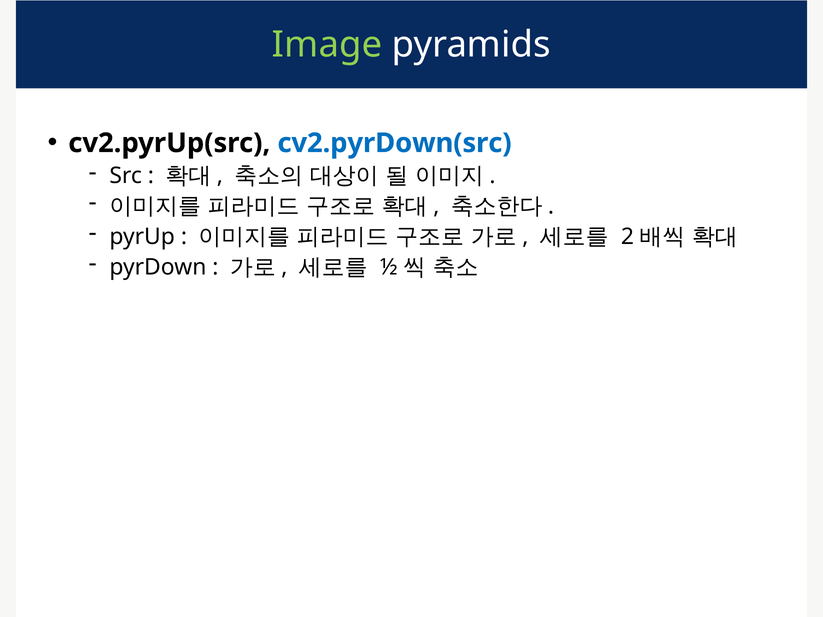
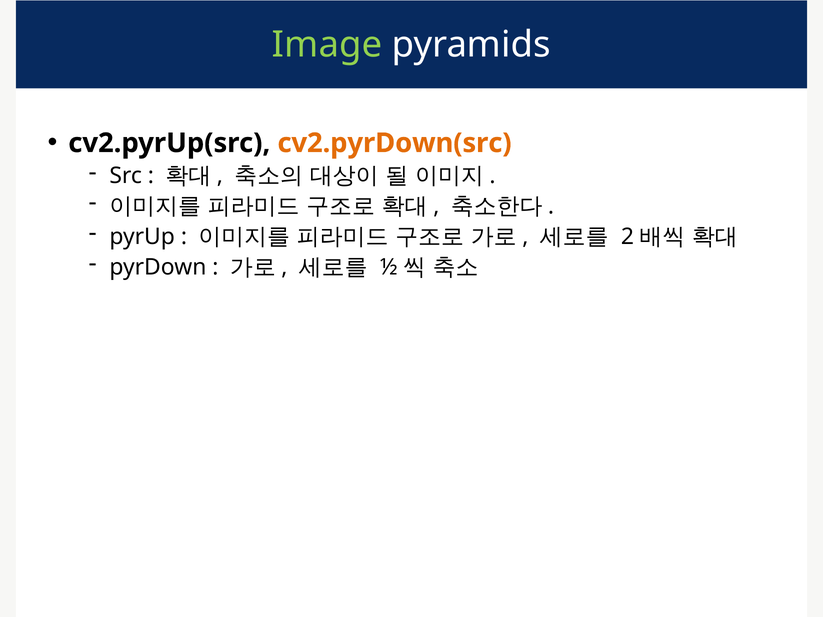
cv2.pyrDown(src colour: blue -> orange
